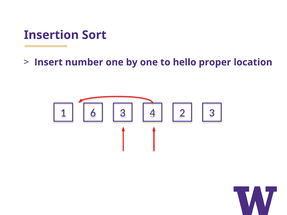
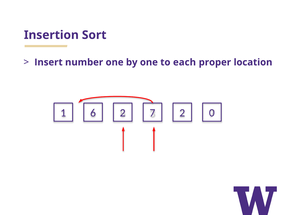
hello: hello -> each
1 3: 3 -> 2
4: 4 -> 7
2 3: 3 -> 0
